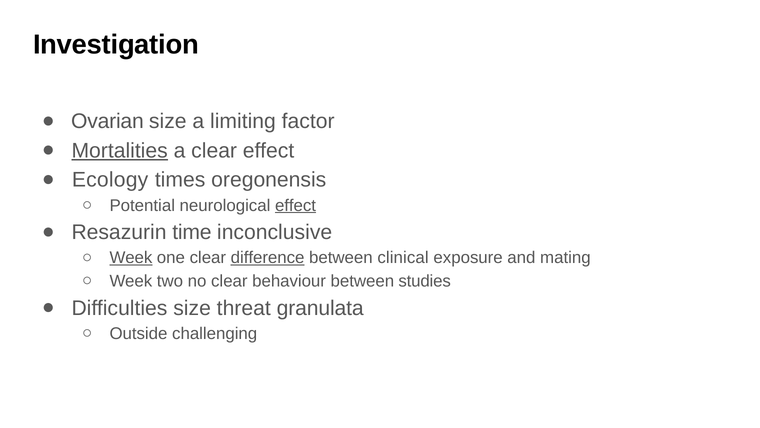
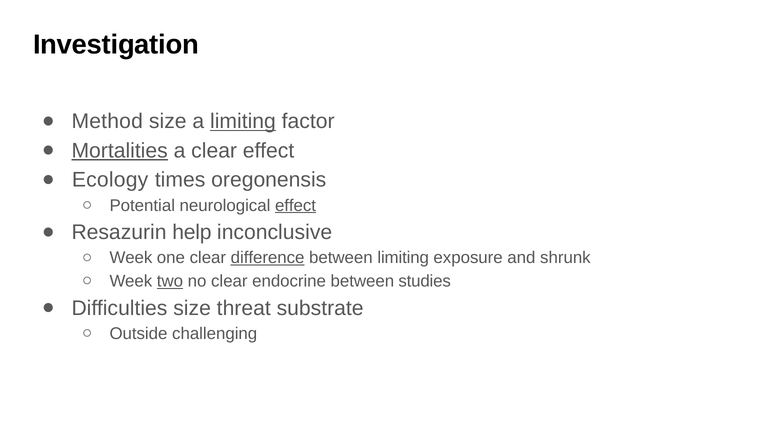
Ovarian: Ovarian -> Method
limiting at (243, 121) underline: none -> present
time: time -> help
Week at (131, 258) underline: present -> none
between clinical: clinical -> limiting
mating: mating -> shrunk
two underline: none -> present
behaviour: behaviour -> endocrine
granulata: granulata -> substrate
